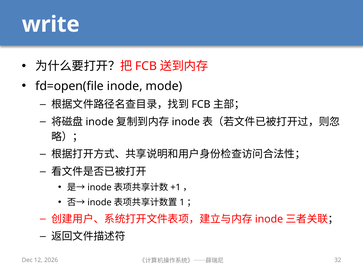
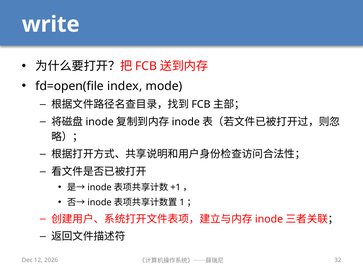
fd=open(file inode: inode -> index
